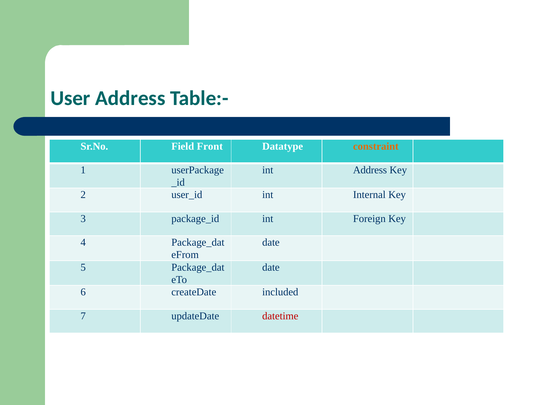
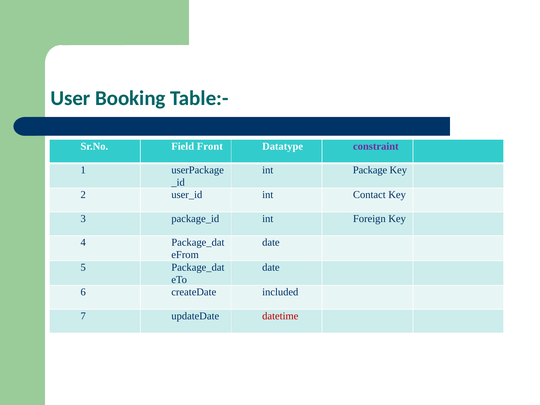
User Address: Address -> Booking
constraint colour: orange -> purple
int Address: Address -> Package
Internal: Internal -> Contact
